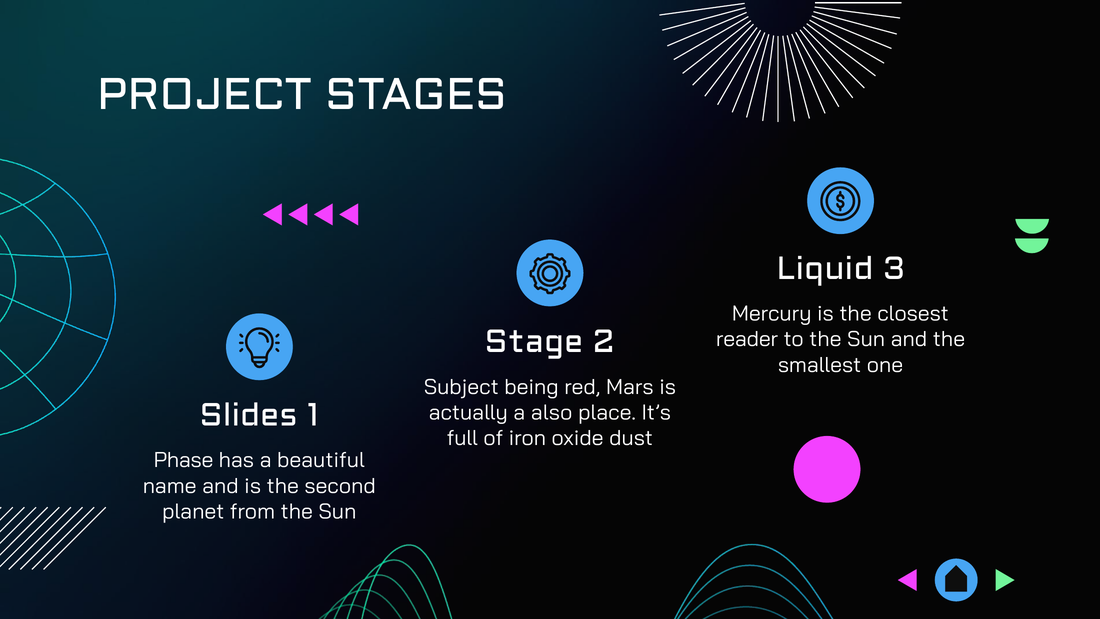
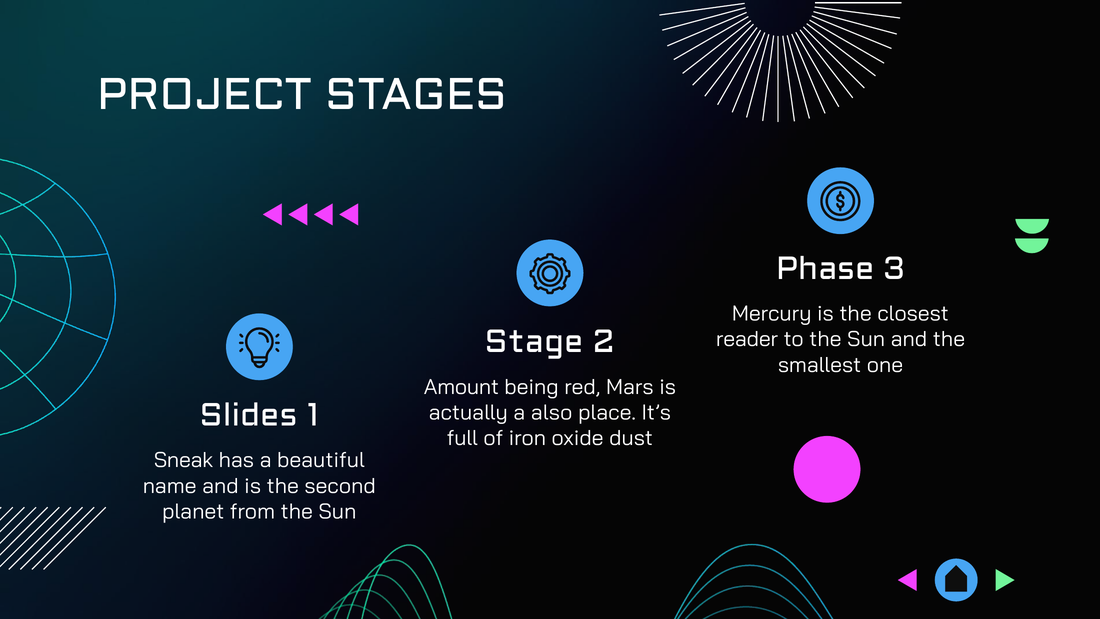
Liquid: Liquid -> Phase
Subject: Subject -> Amount
Phase: Phase -> Sneak
